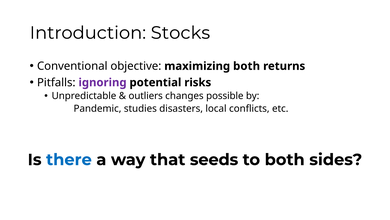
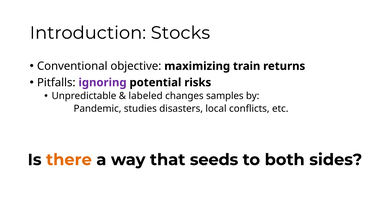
maximizing both: both -> train
outliers: outliers -> labeled
possible: possible -> samples
there colour: blue -> orange
